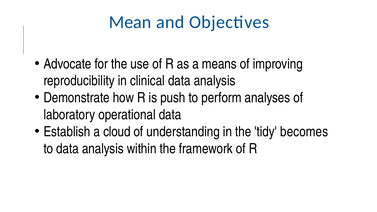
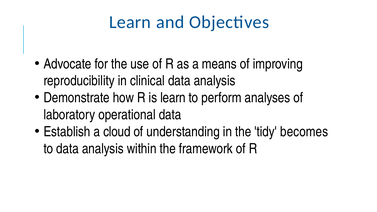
Mean at (130, 22): Mean -> Learn
is push: push -> learn
